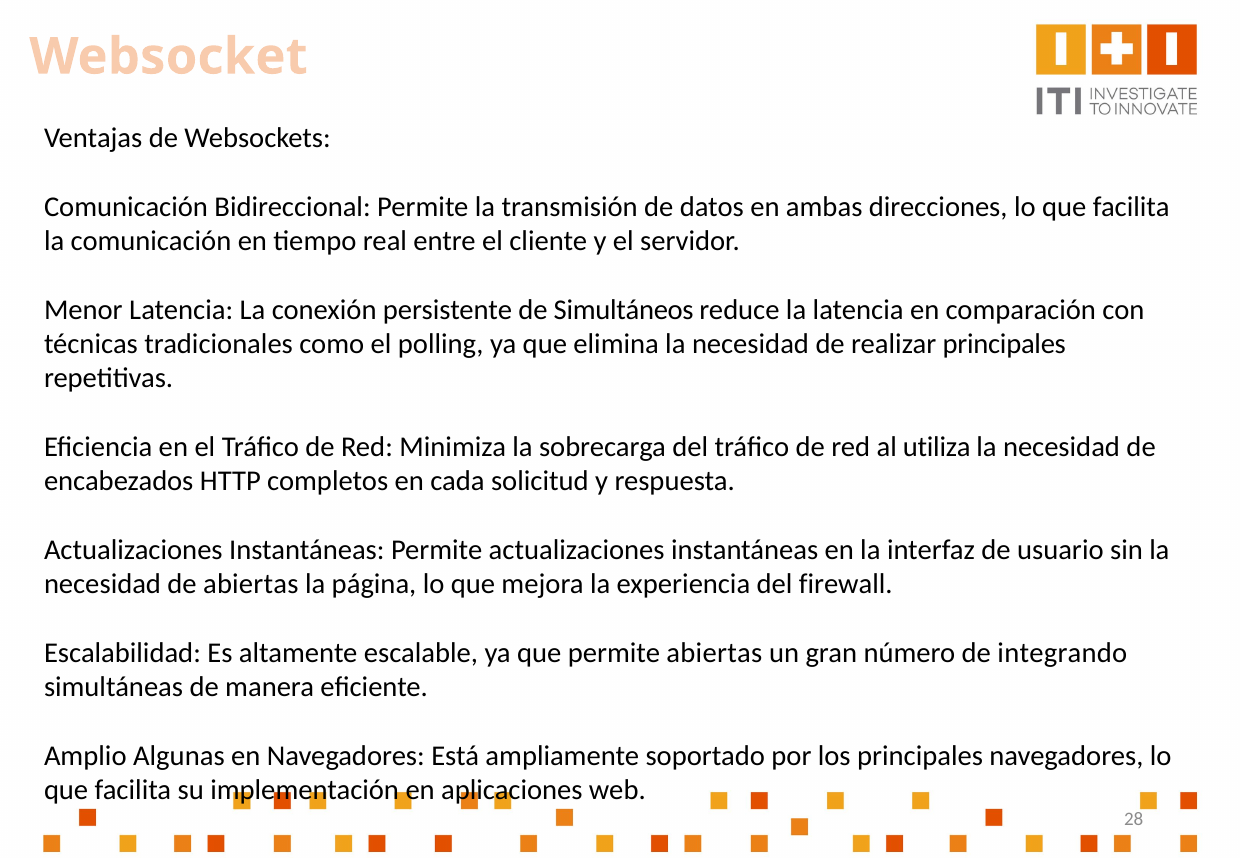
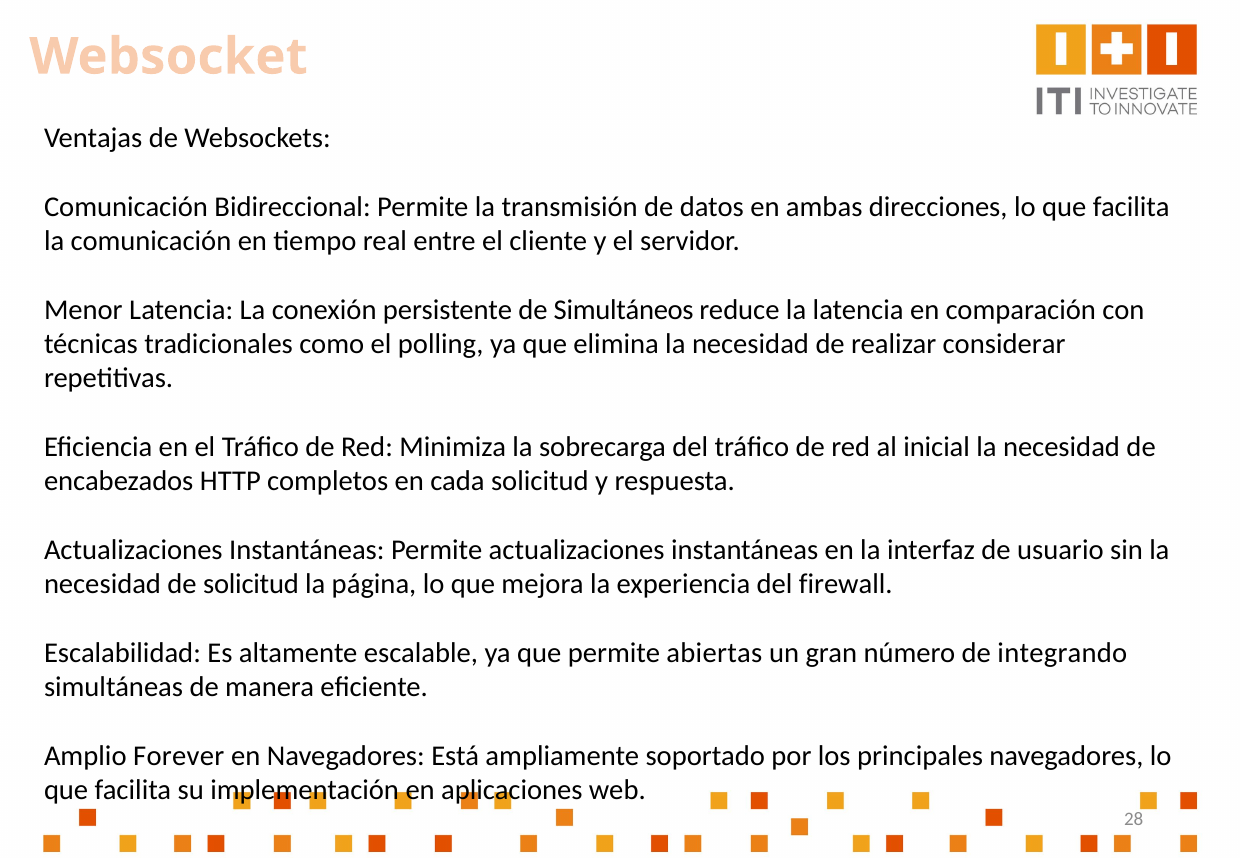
realizar principales: principales -> considerar
utiliza: utiliza -> inicial
de abiertas: abiertas -> solicitud
Algunas: Algunas -> Forever
